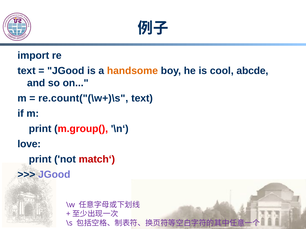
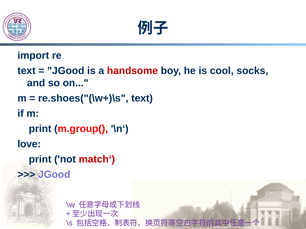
handsome colour: orange -> red
abcde: abcde -> socks
re.count("(\w+)\s: re.count("(\w+)\s -> re.shoes("(\w+)\s
